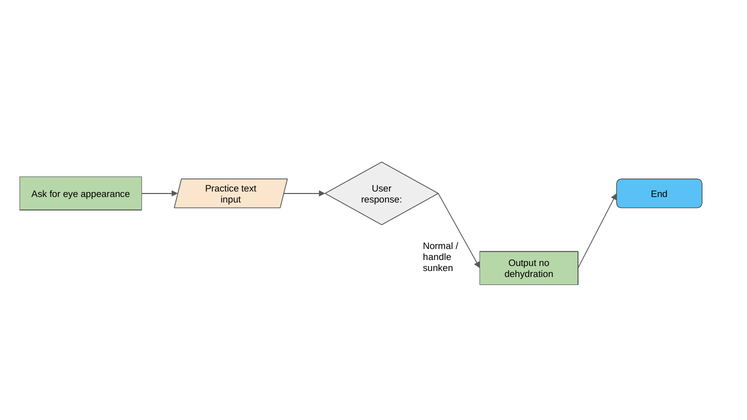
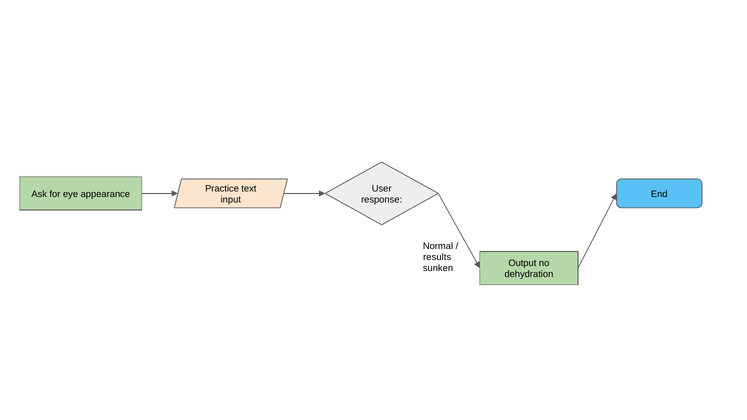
handle: handle -> results
